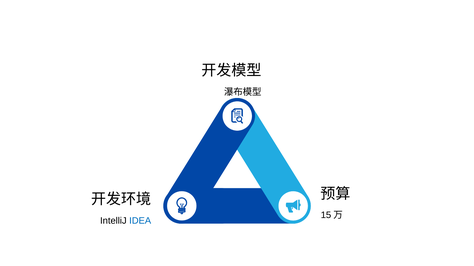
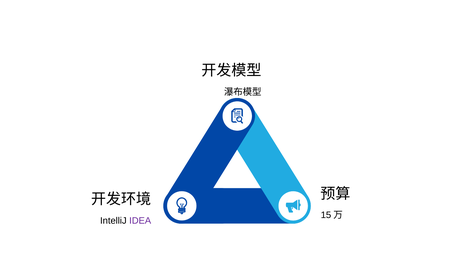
IDEA colour: blue -> purple
